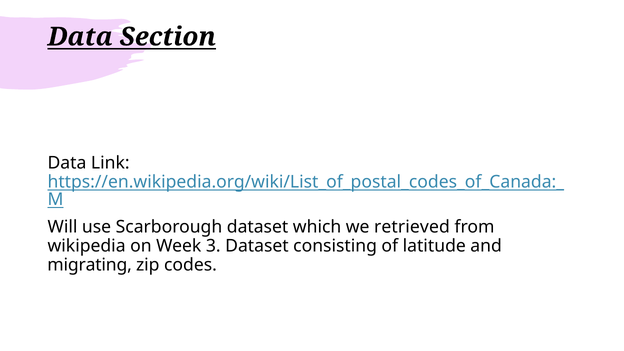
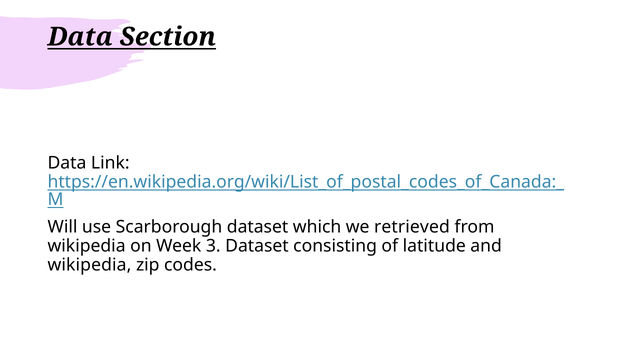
migrating at (90, 265): migrating -> wikipedia
